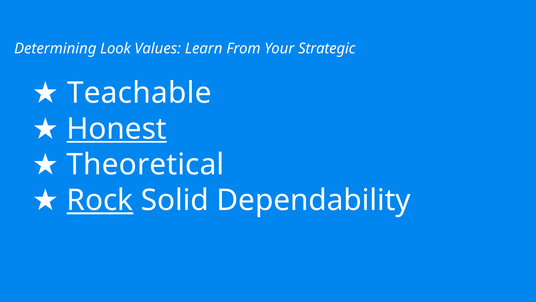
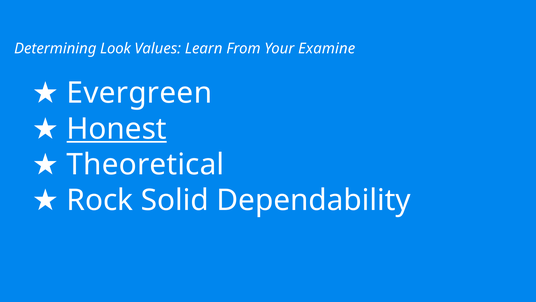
Strategic: Strategic -> Examine
Teachable: Teachable -> Evergreen
Rock underline: present -> none
